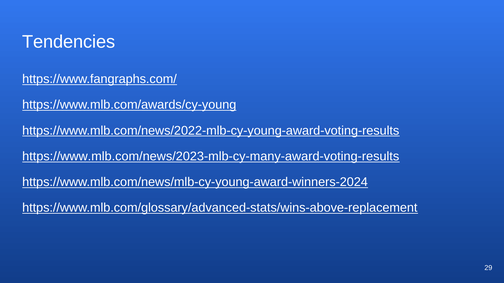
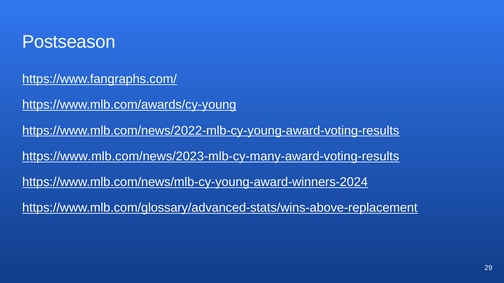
Tendencies: Tendencies -> Postseason
